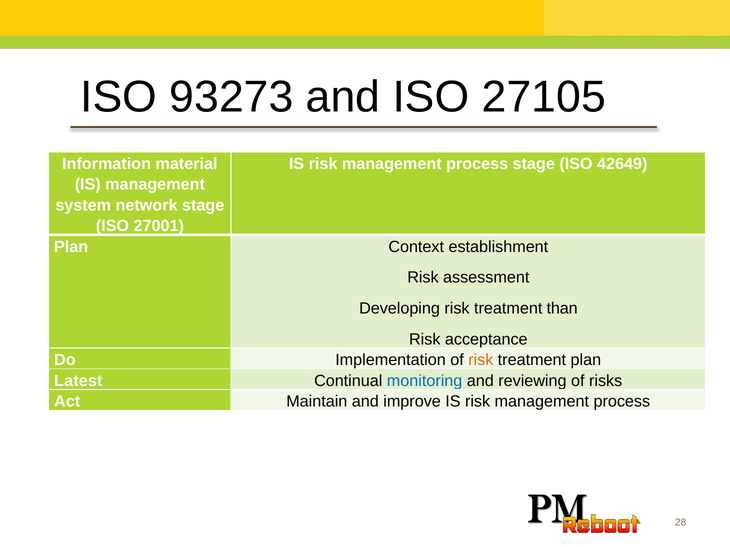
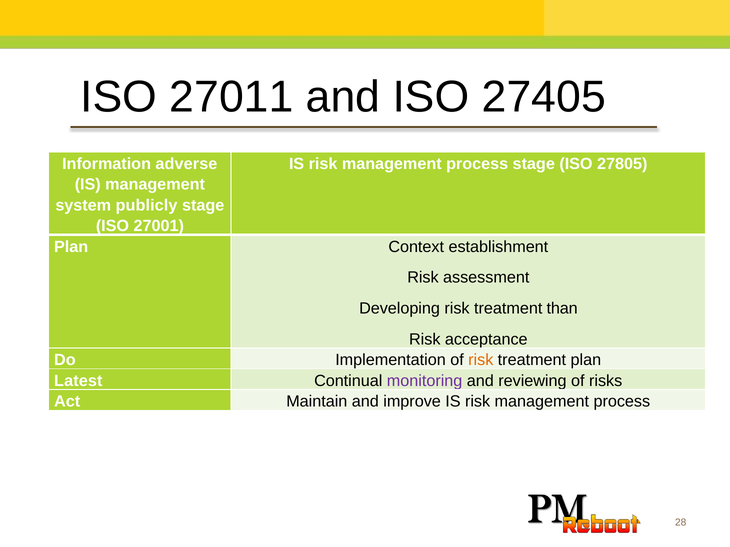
93273: 93273 -> 27011
27105: 27105 -> 27405
material: material -> adverse
42649: 42649 -> 27805
network: network -> publicly
monitoring colour: blue -> purple
